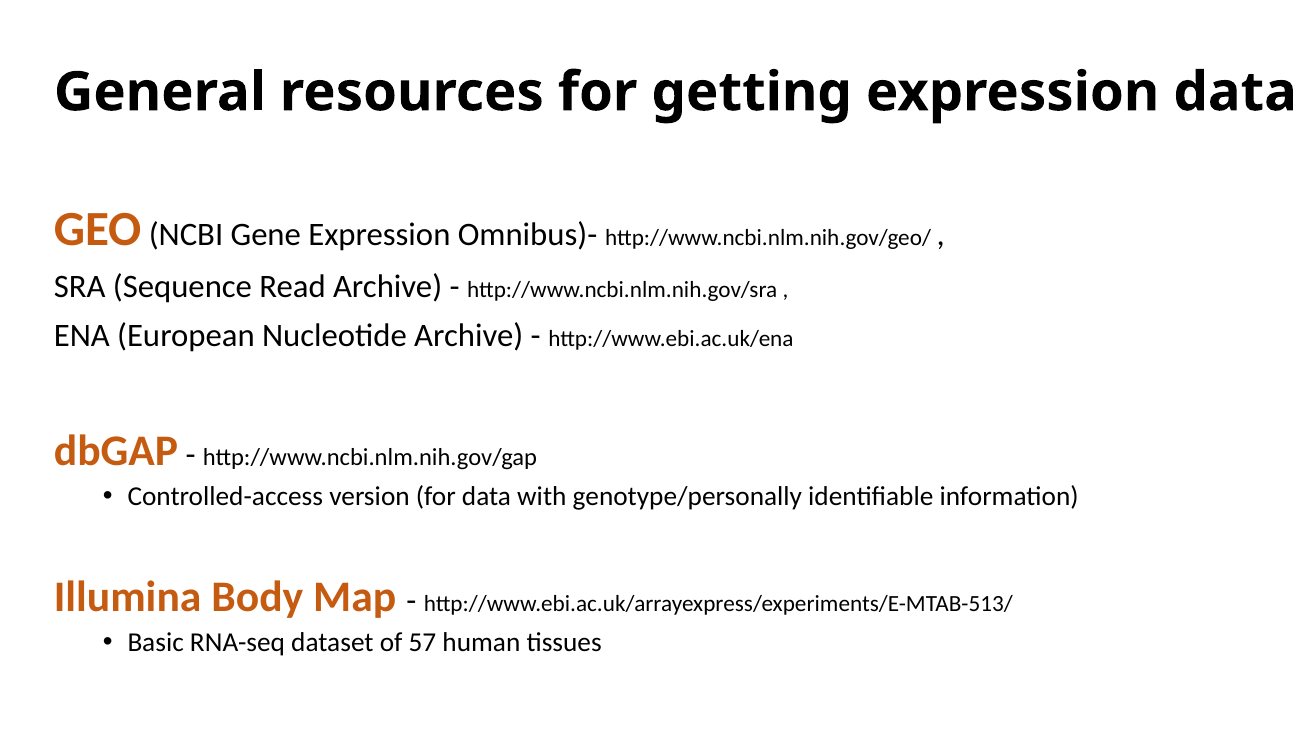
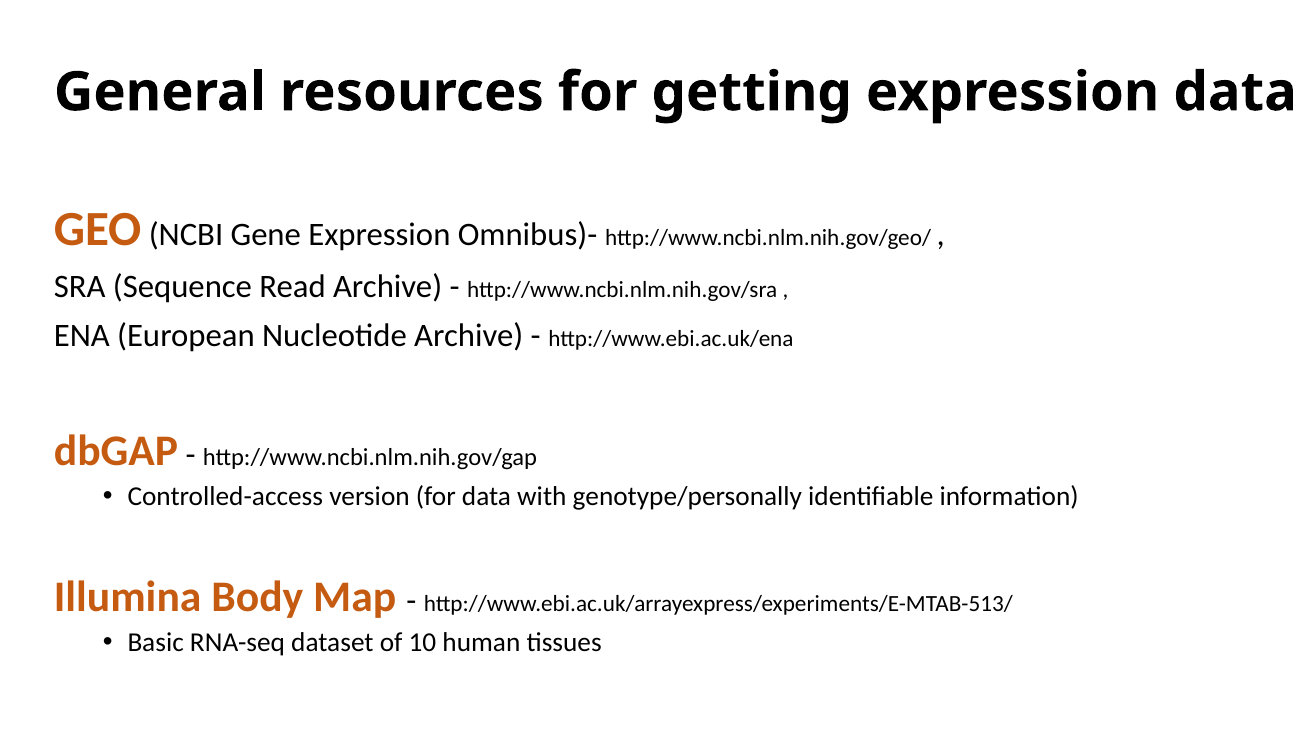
57: 57 -> 10
